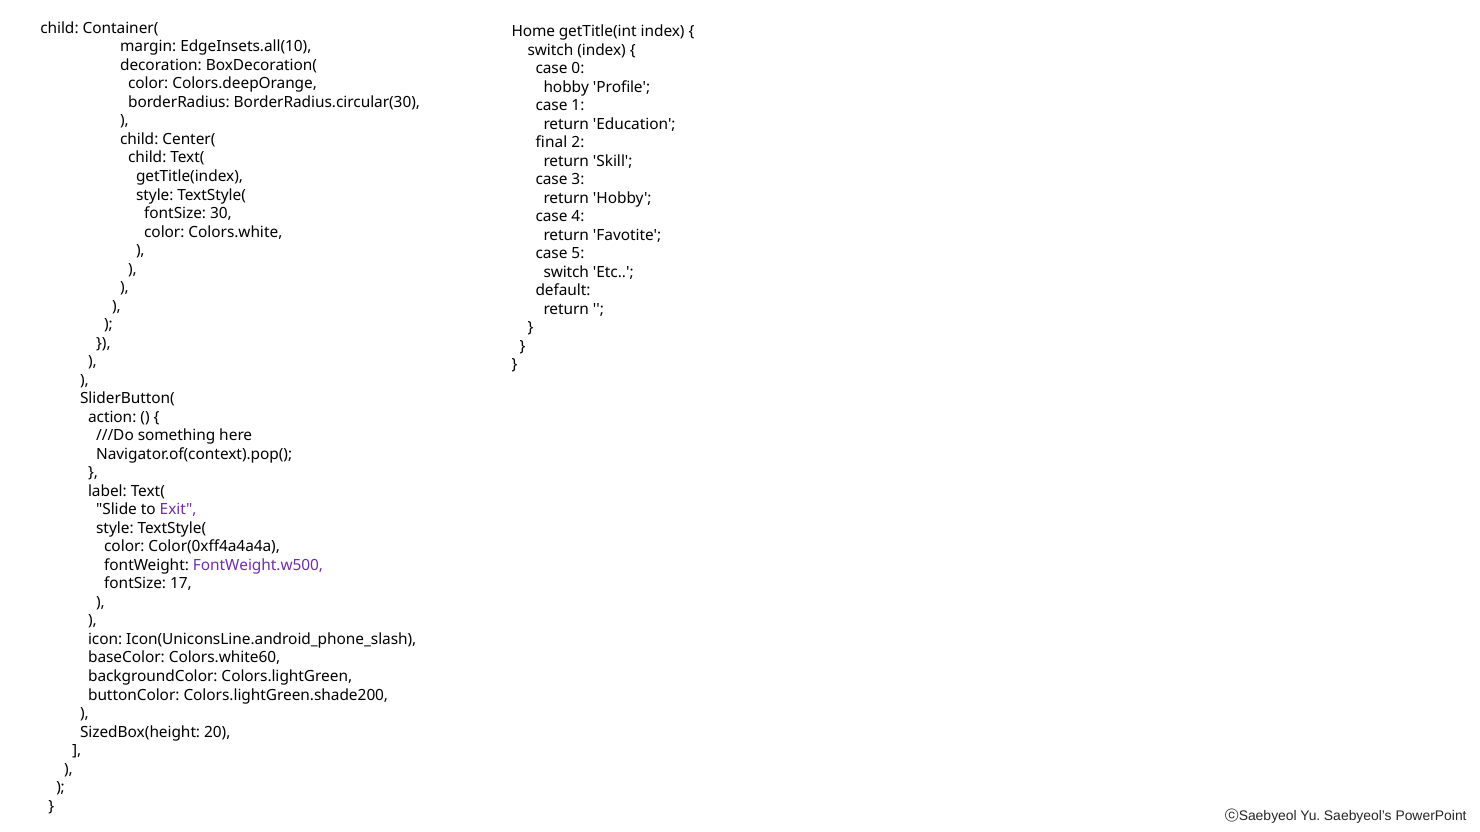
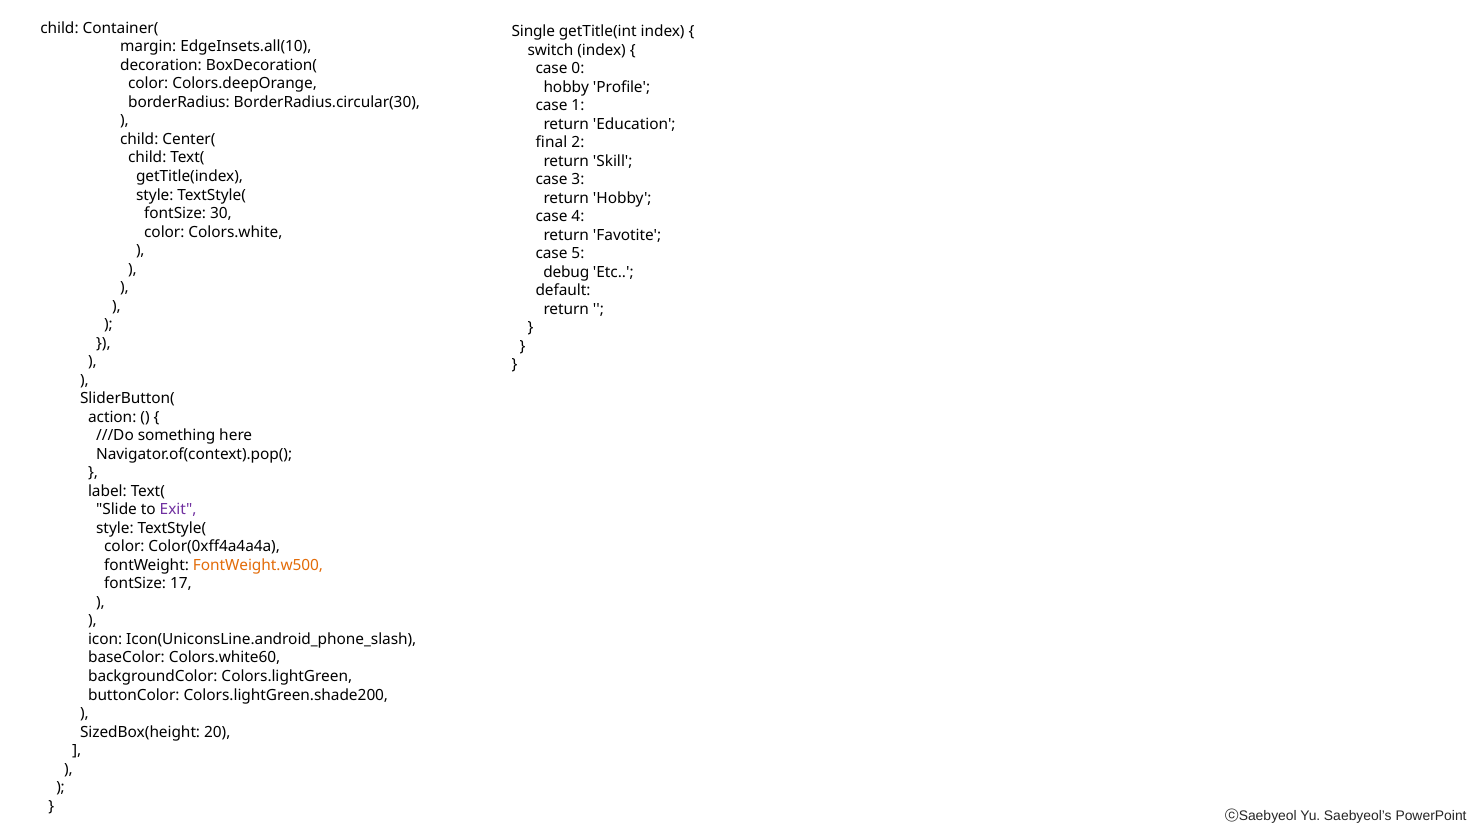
Home: Home -> Single
switch at (566, 272): switch -> debug
FontWeight.w500 colour: purple -> orange
